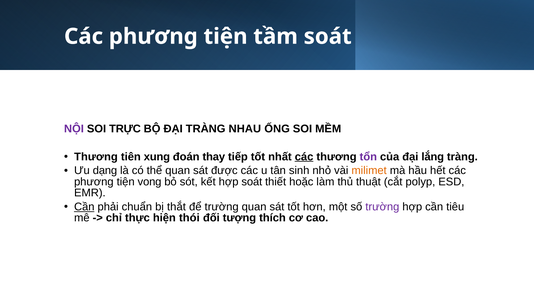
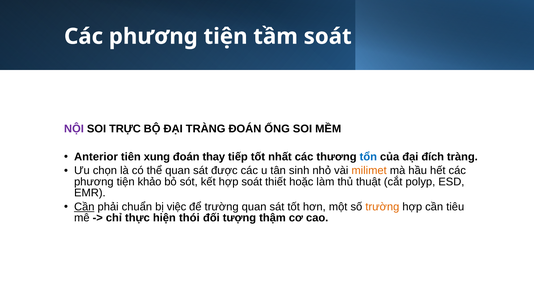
TRÀNG NHAU: NHAU -> ĐOÁN
Thương at (96, 156): Thương -> Anterior
các at (304, 156) underline: present -> none
tổn colour: purple -> blue
lắng: lắng -> đích
dạng: dạng -> chọn
vong: vong -> khảo
thắt: thắt -> việc
trường at (382, 206) colour: purple -> orange
thích: thích -> thậm
